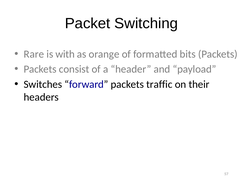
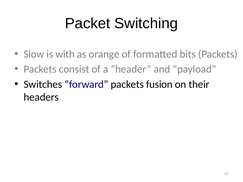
Rare: Rare -> Slow
traffic: traffic -> fusion
